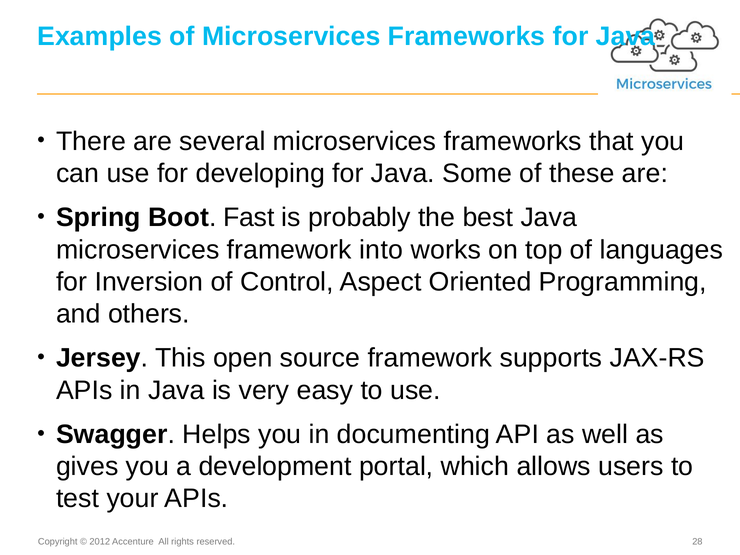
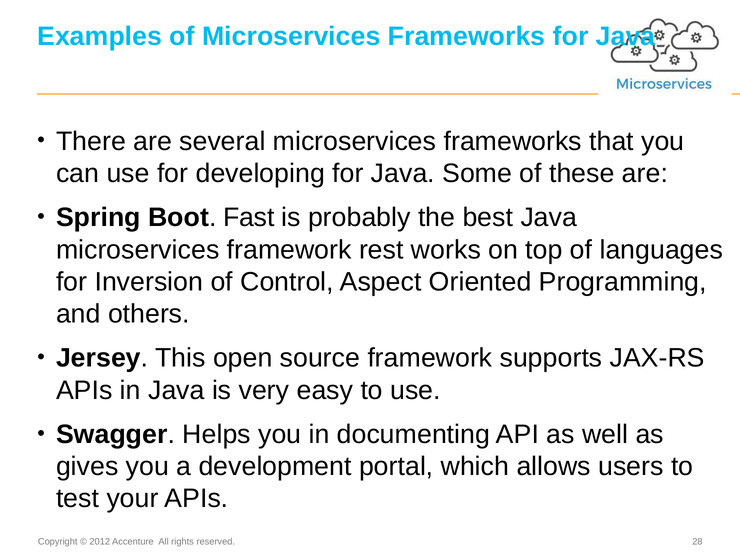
into: into -> rest
